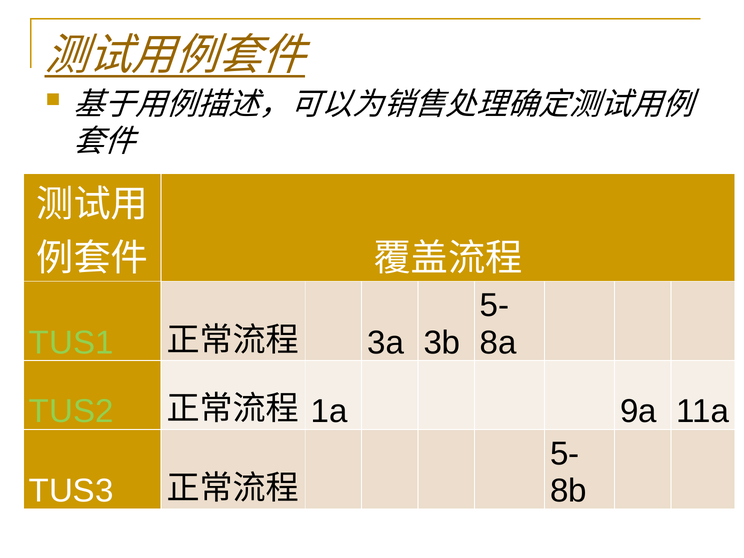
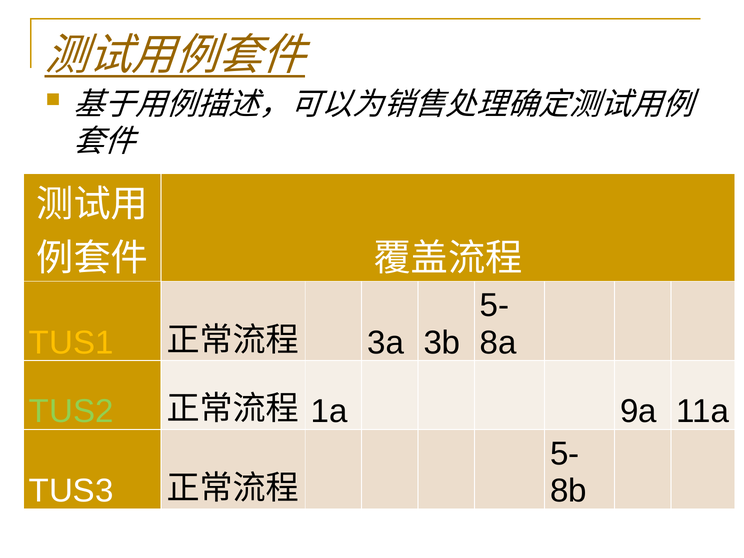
TUS1 colour: light green -> yellow
